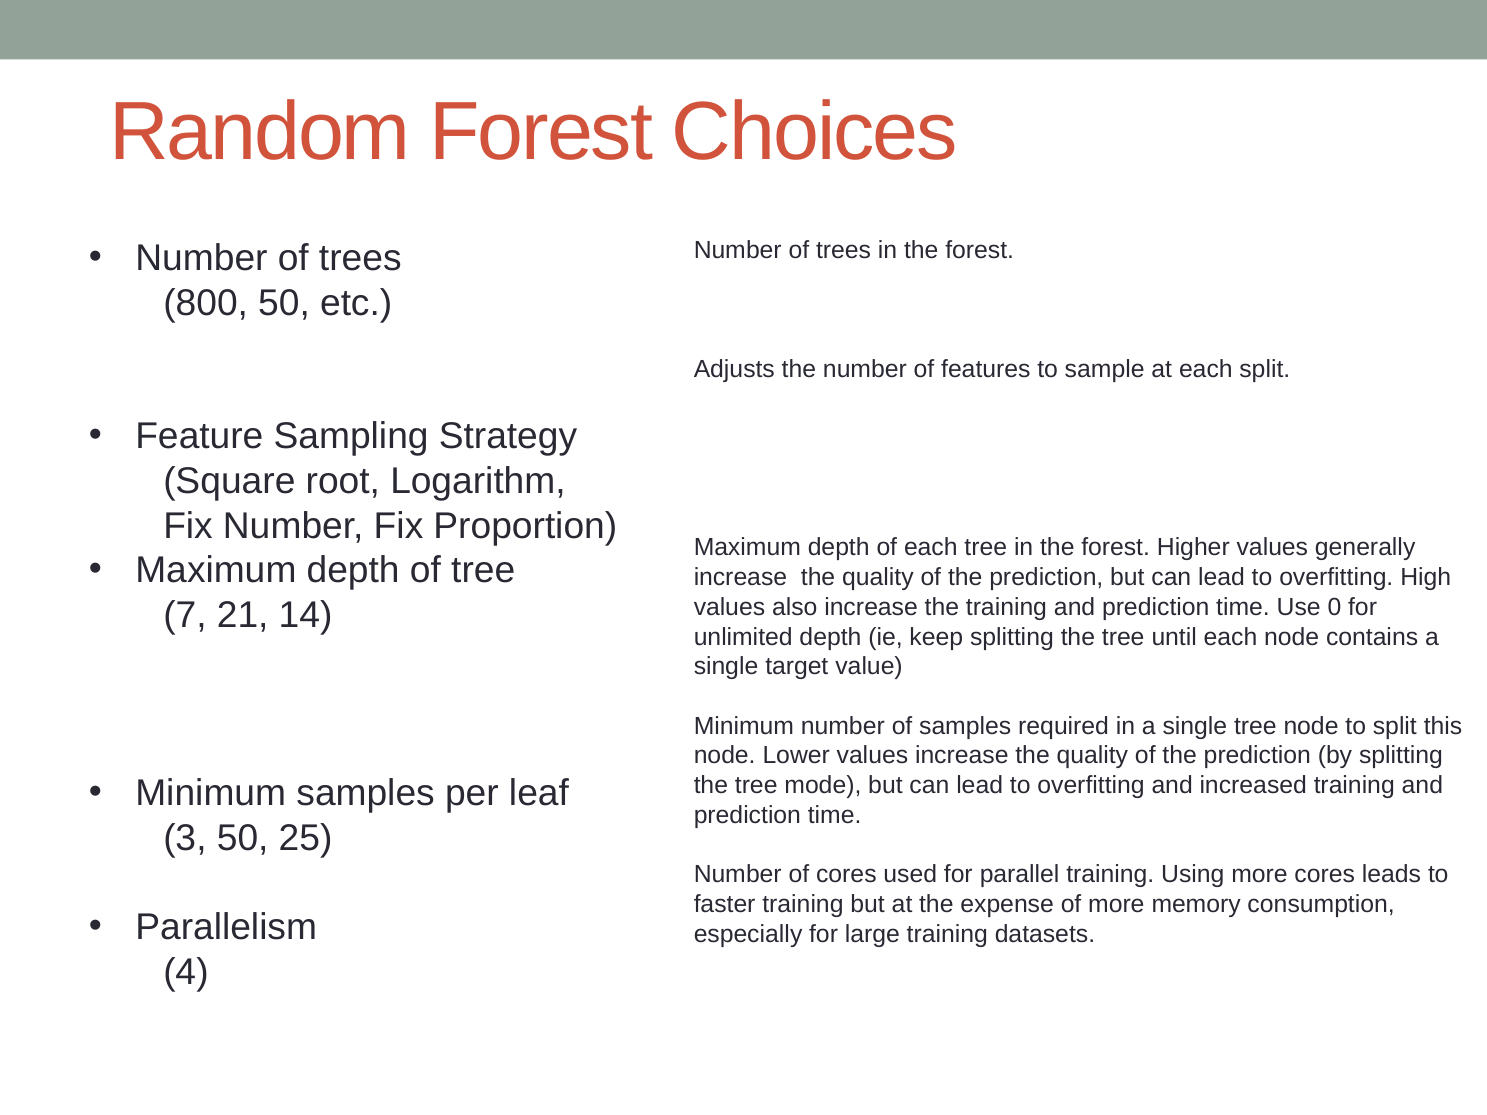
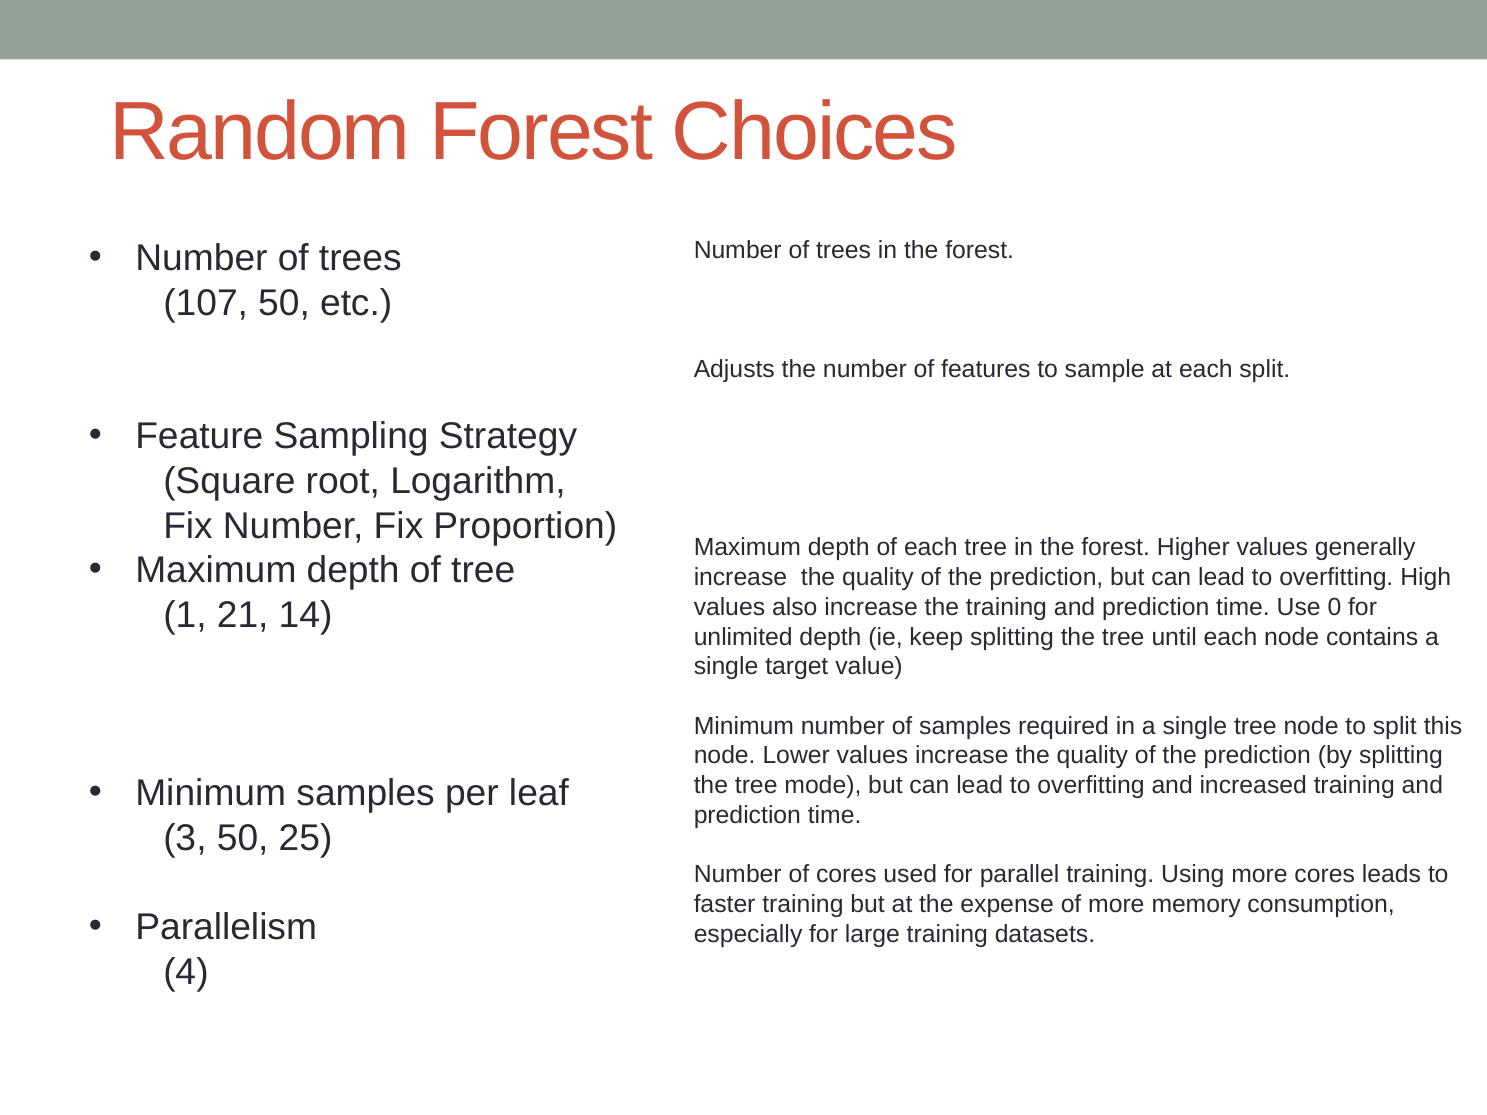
800: 800 -> 107
7: 7 -> 1
